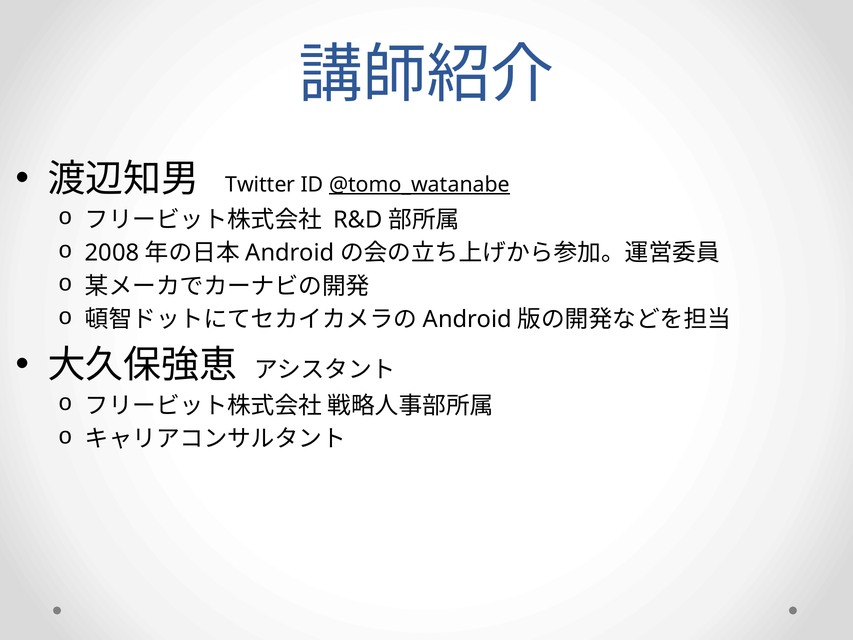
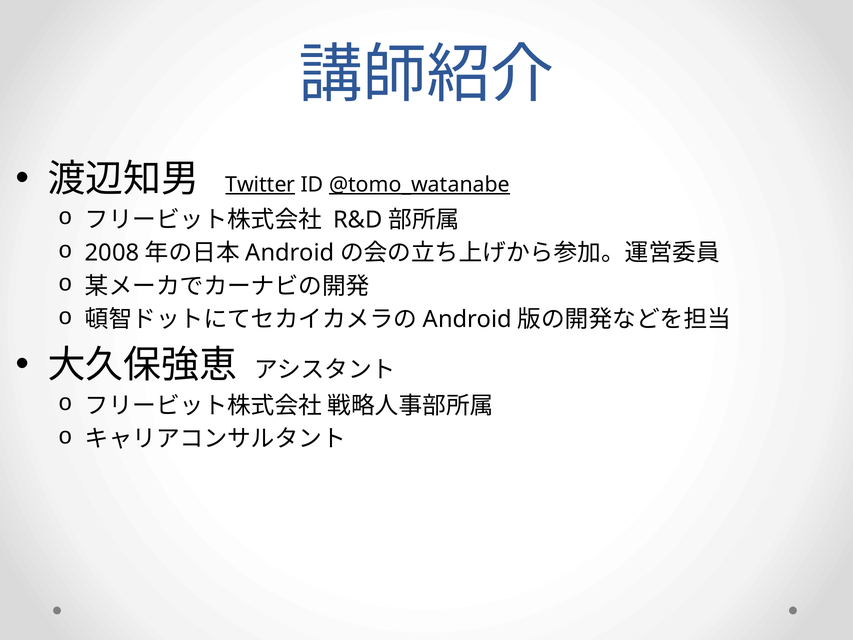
Twitter underline: none -> present
